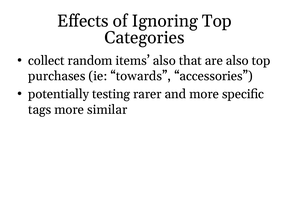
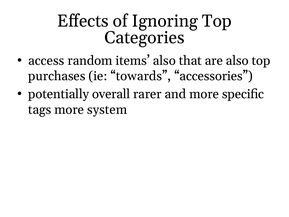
collect: collect -> access
testing: testing -> overall
similar: similar -> system
